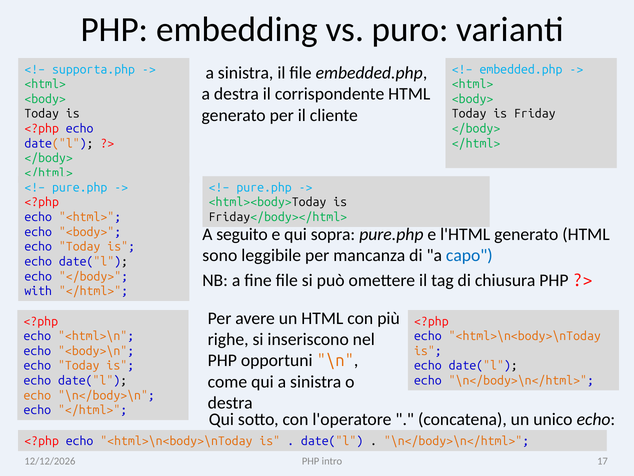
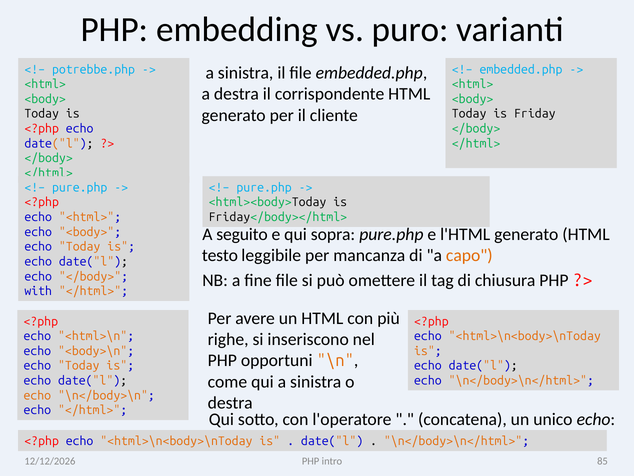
supporta.php: supporta.php -> potrebbe.php
sono: sono -> testo
capo colour: blue -> orange
17: 17 -> 85
